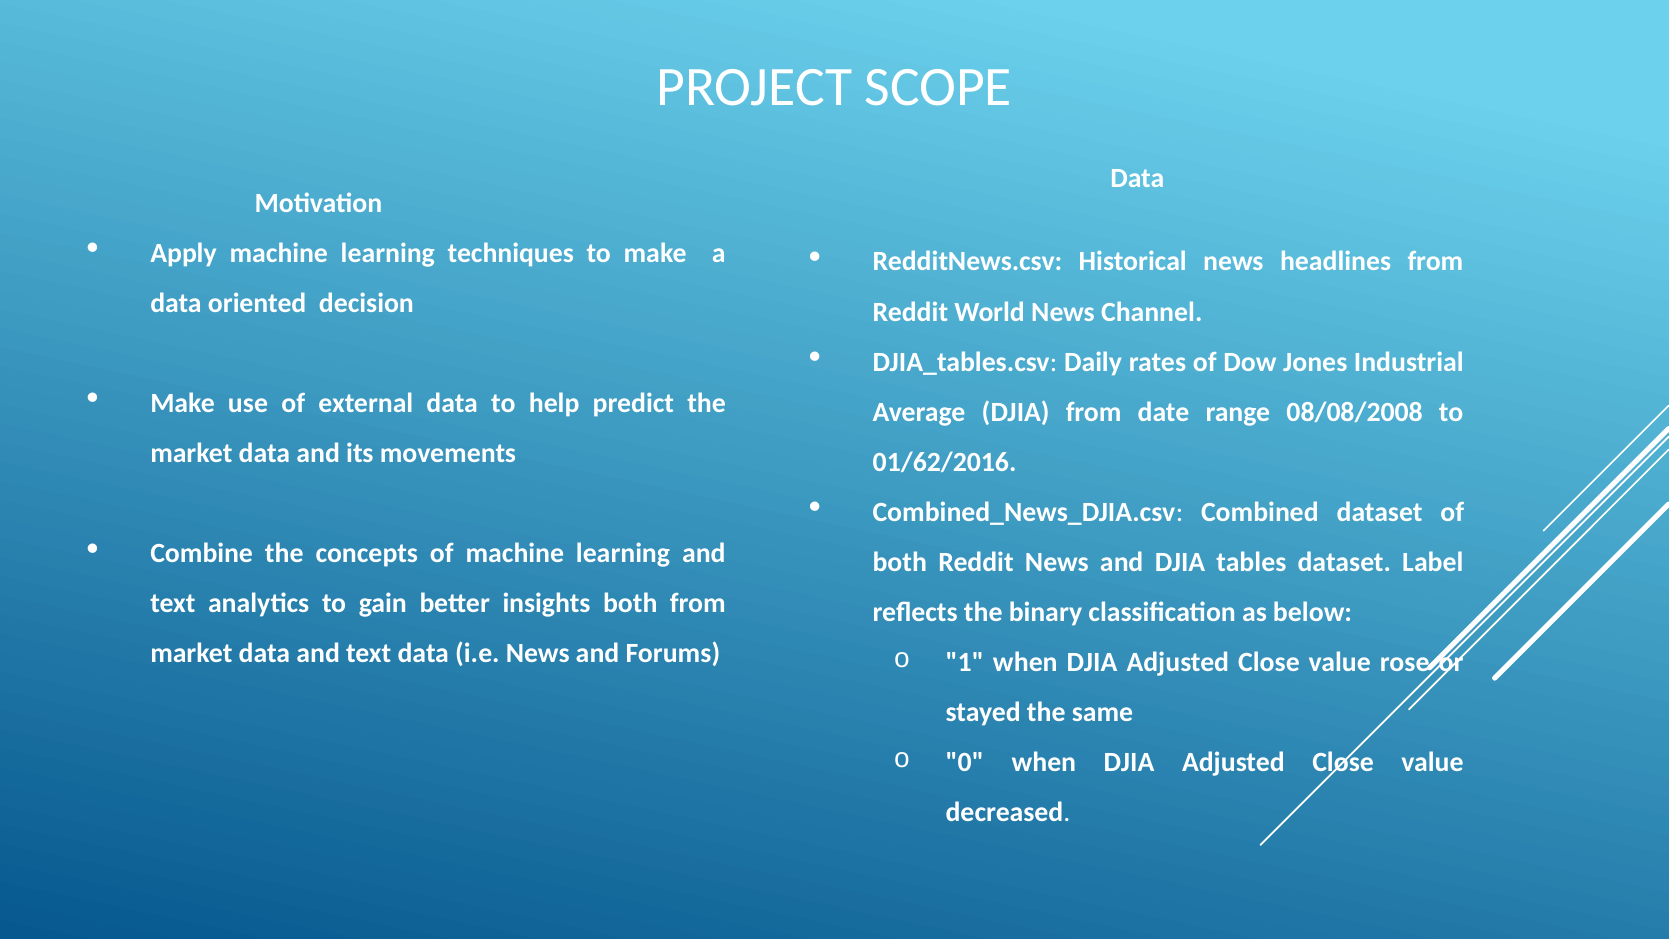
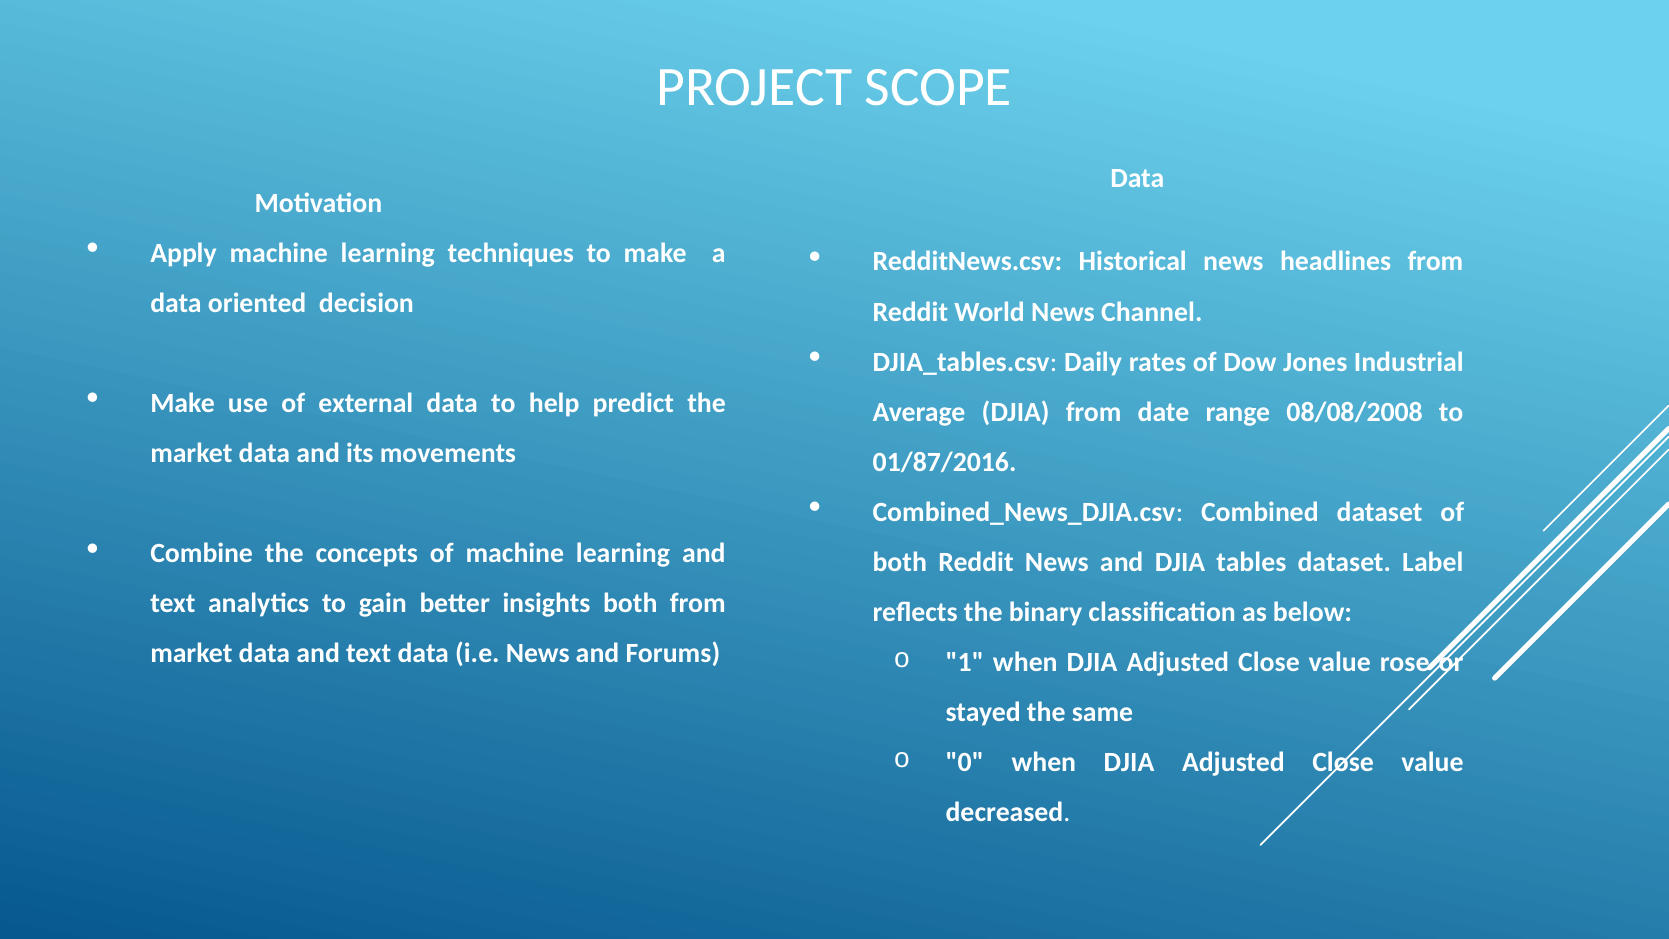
01/62/2016: 01/62/2016 -> 01/87/2016
